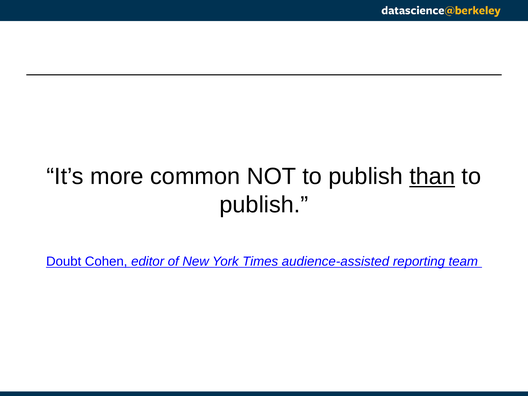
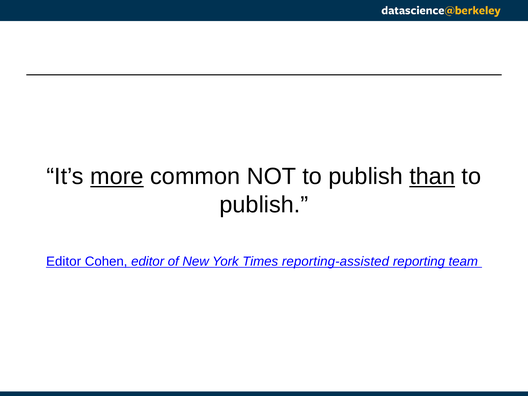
more underline: none -> present
Doubt at (64, 261): Doubt -> Editor
audience-assisted: audience-assisted -> reporting-assisted
